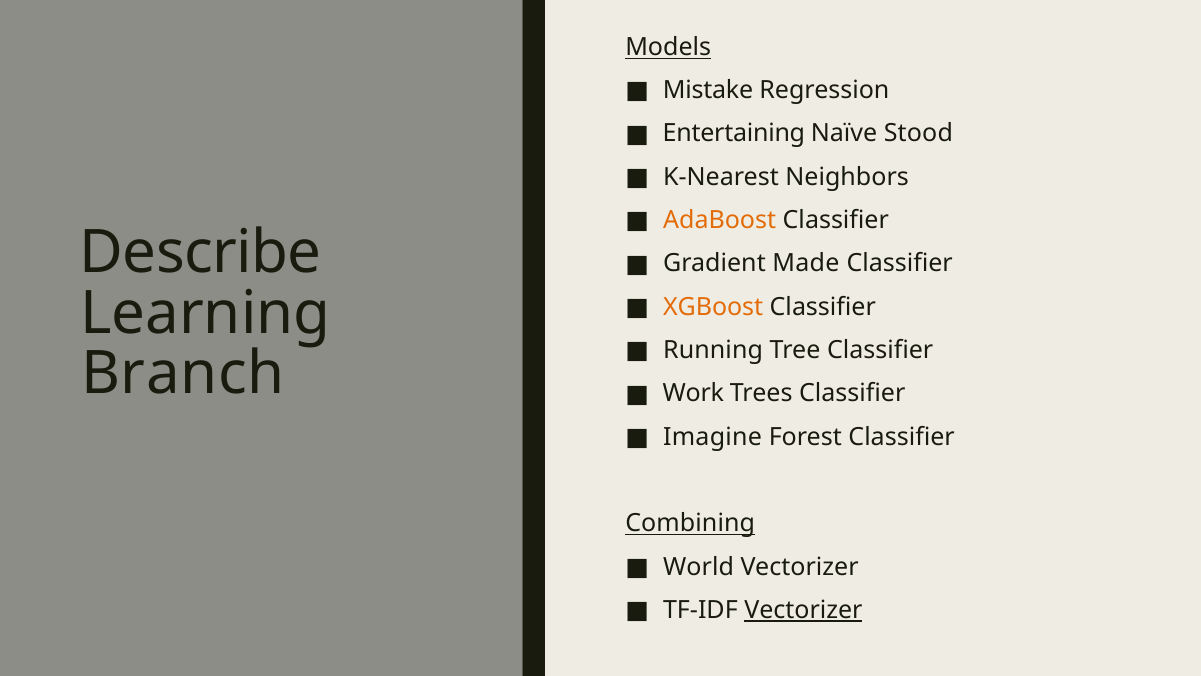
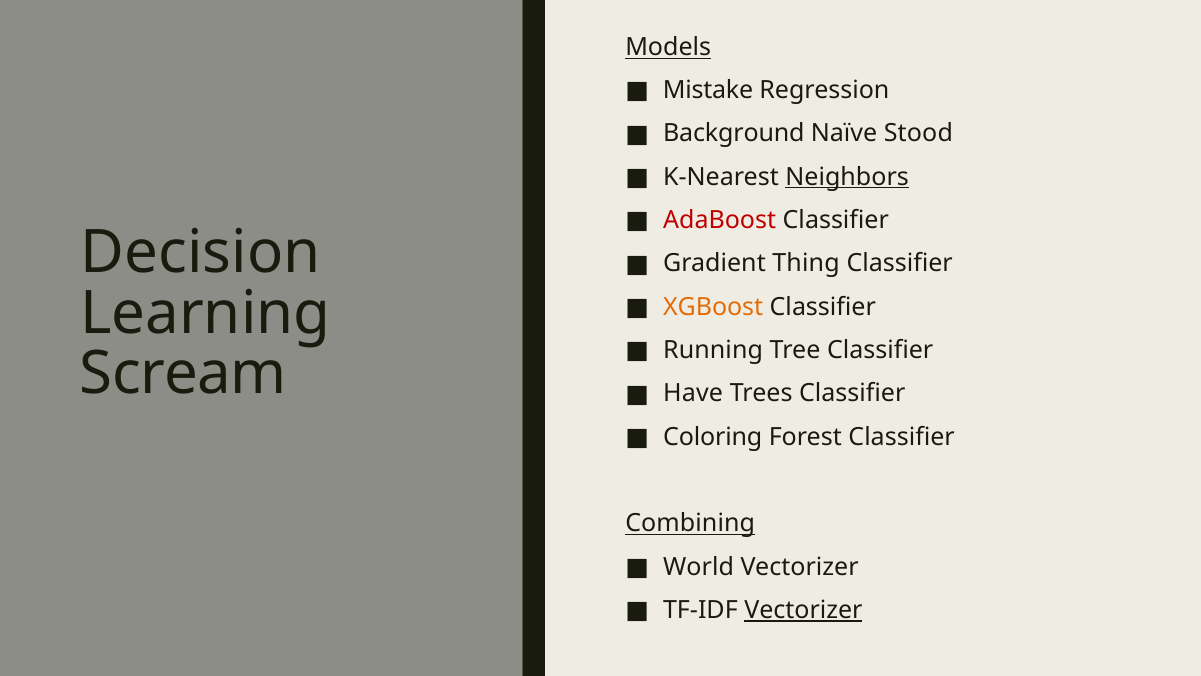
Entertaining: Entertaining -> Background
Neighbors underline: none -> present
AdaBoost colour: orange -> red
Describe: Describe -> Decision
Made: Made -> Thing
Branch: Branch -> Scream
Work: Work -> Have
Imagine: Imagine -> Coloring
